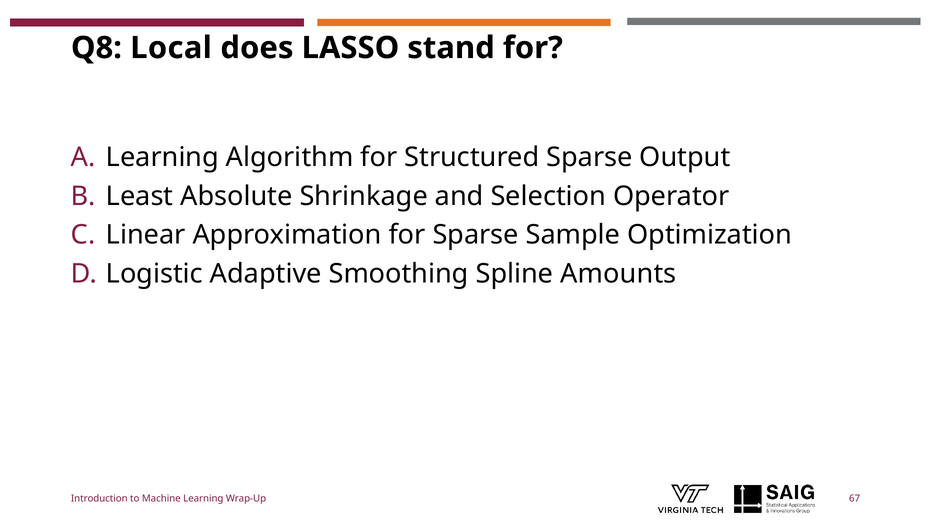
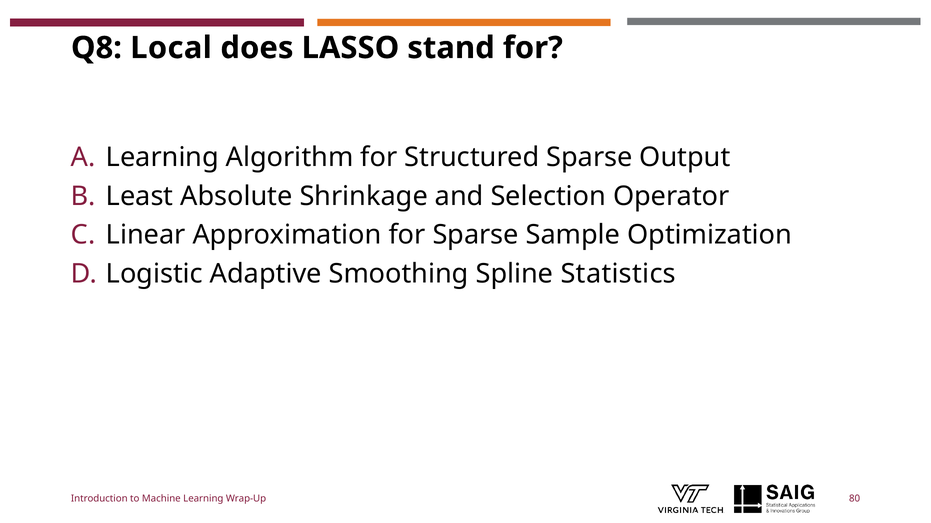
Amounts: Amounts -> Statistics
67: 67 -> 80
